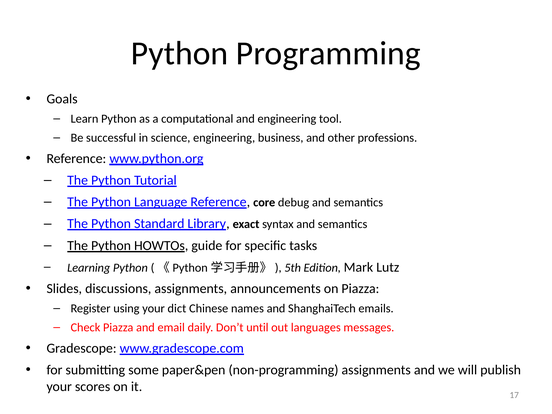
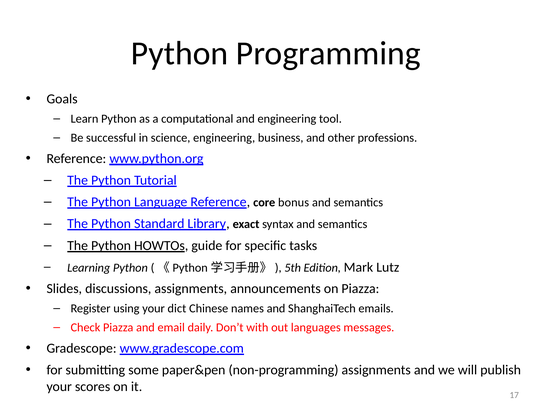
debug: debug -> bonus
until: until -> with
